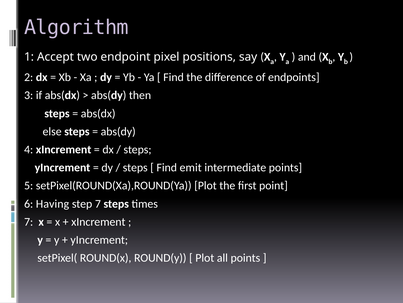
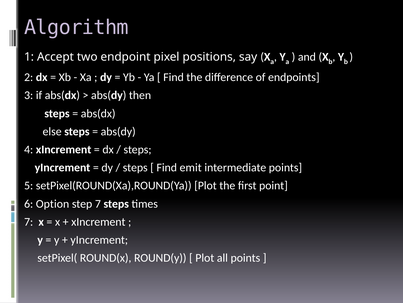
Having: Having -> Option
